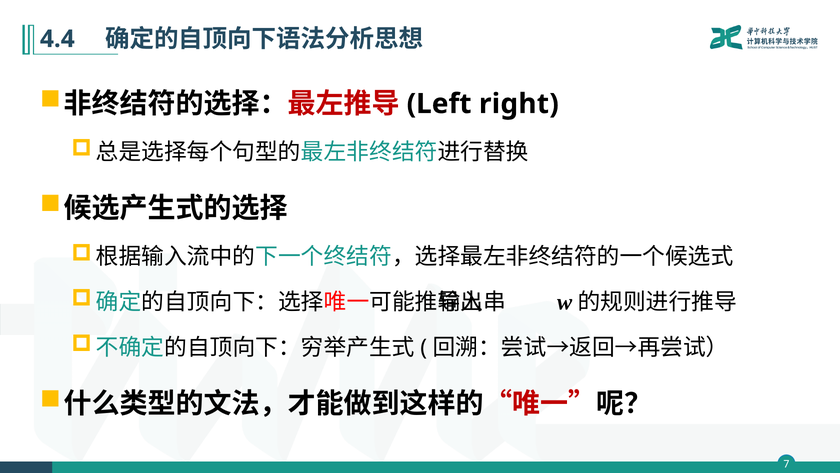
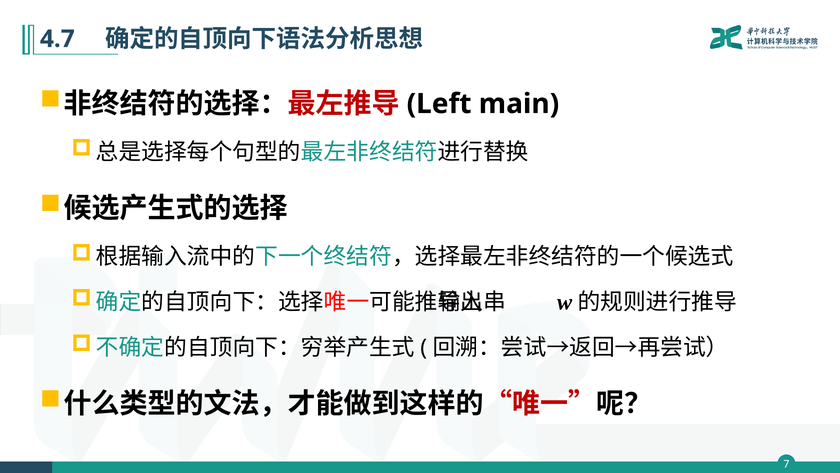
4.4: 4.4 -> 4.7
right: right -> main
